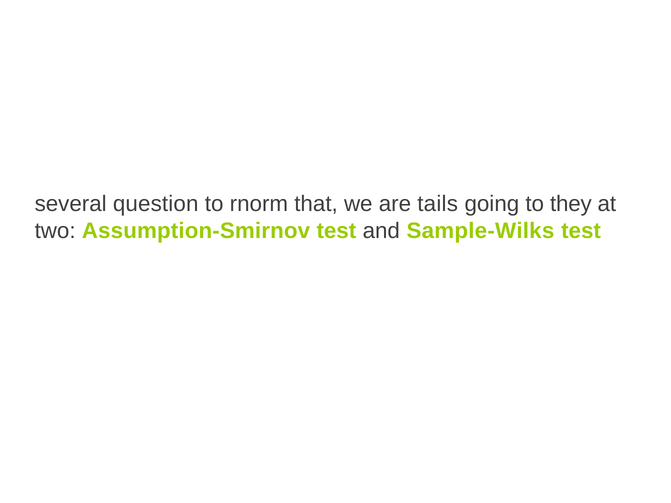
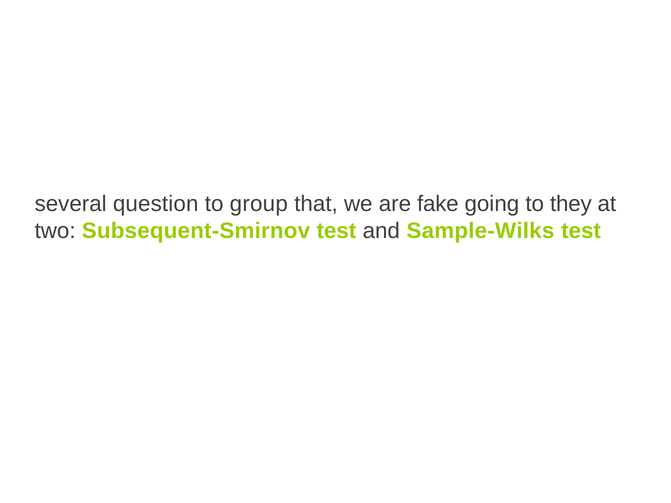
rnorm: rnorm -> group
tails: tails -> fake
Assumption-Smirnov: Assumption-Smirnov -> Subsequent-Smirnov
